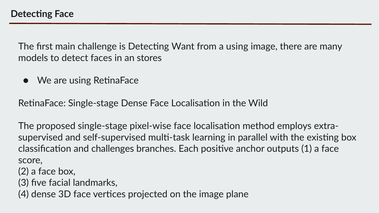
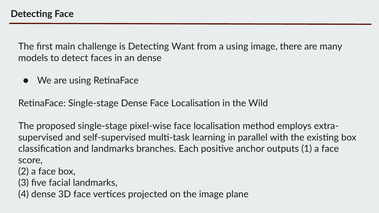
an stores: stores -> dense
and challenges: challenges -> landmarks
